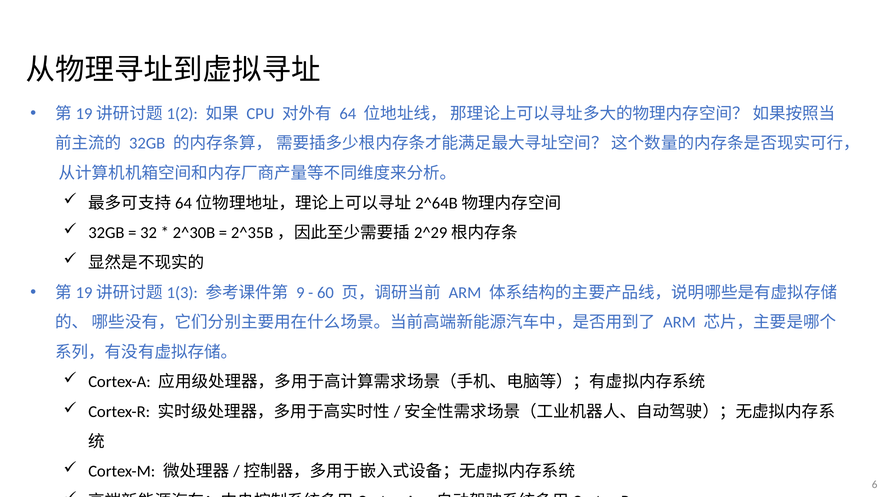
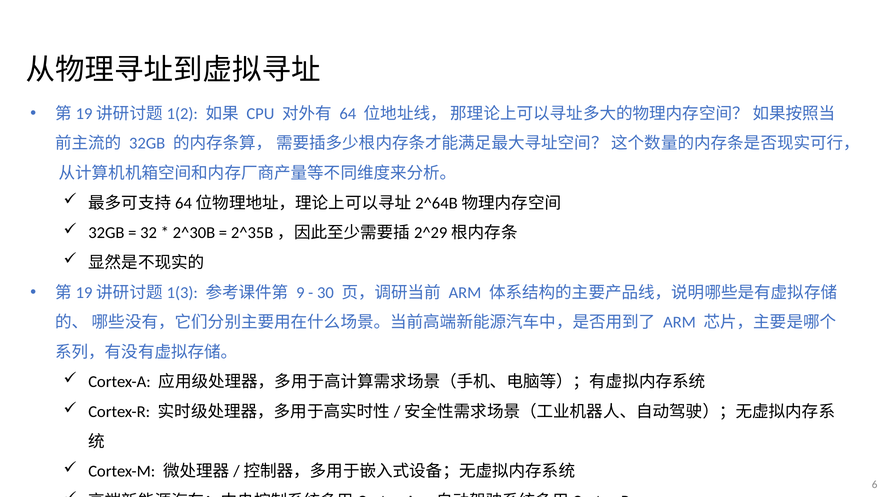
60: 60 -> 30
